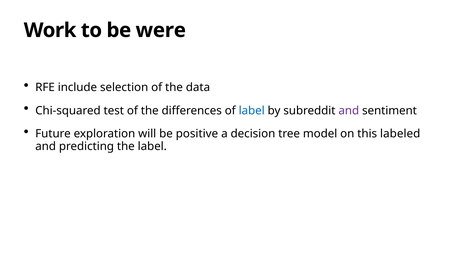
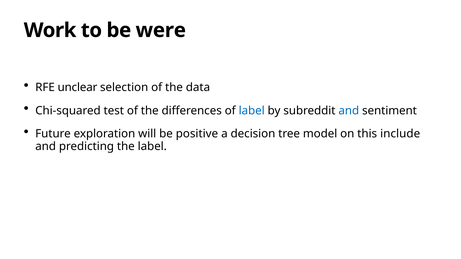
include: include -> unclear
and at (349, 111) colour: purple -> blue
labeled: labeled -> include
